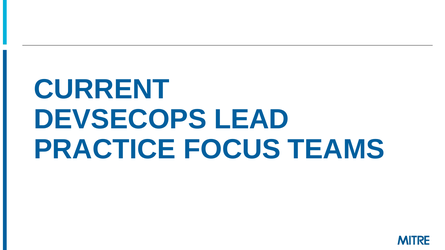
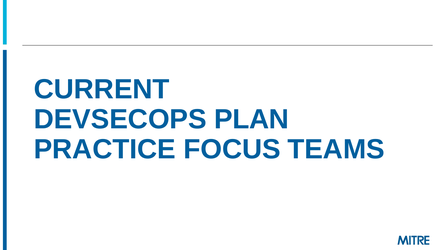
LEAD: LEAD -> PLAN
